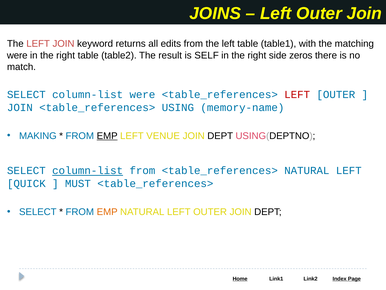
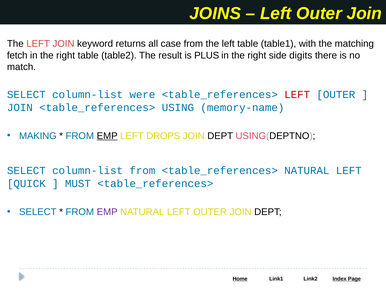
edits: edits -> case
were at (17, 55): were -> fetch
SELF: SELF -> PLUS
zeros: zeros -> digits
VENUE: VENUE -> DROPS
column-list at (88, 170) underline: present -> none
EMP at (107, 211) colour: orange -> purple
